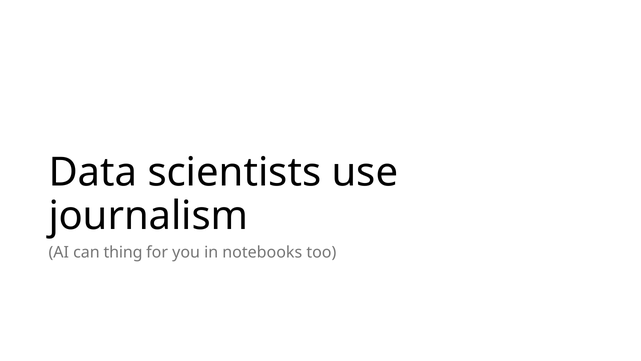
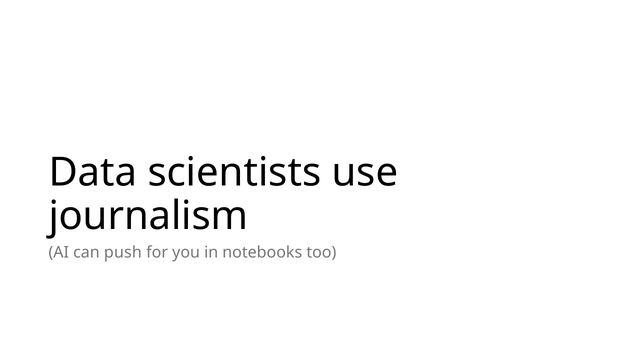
thing: thing -> push
